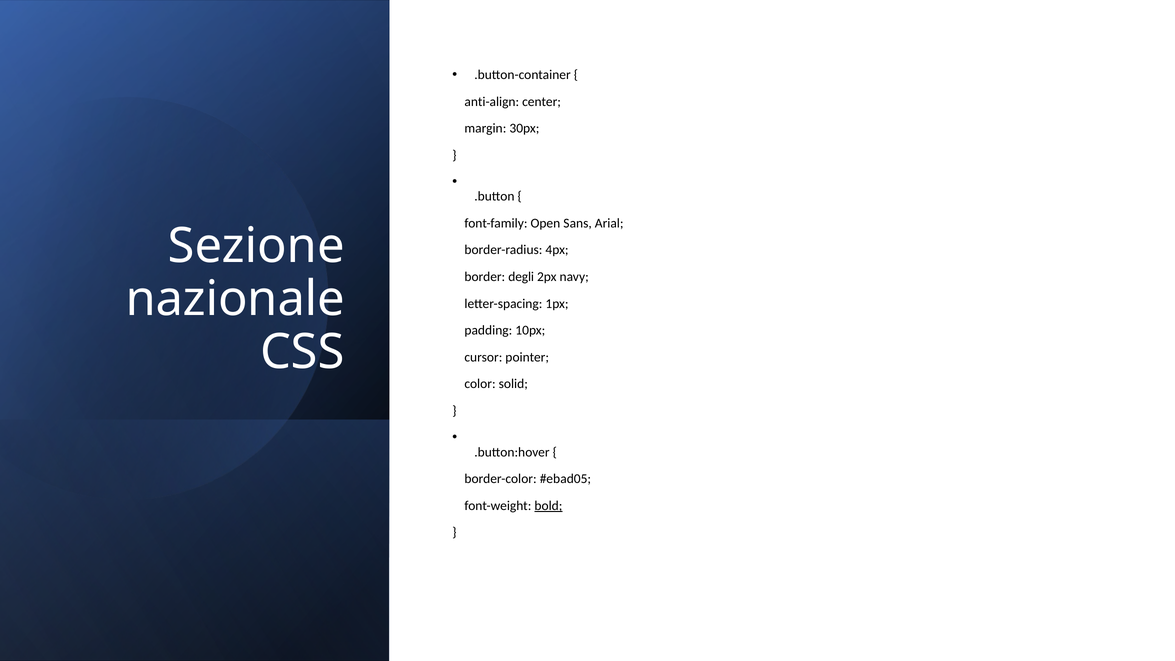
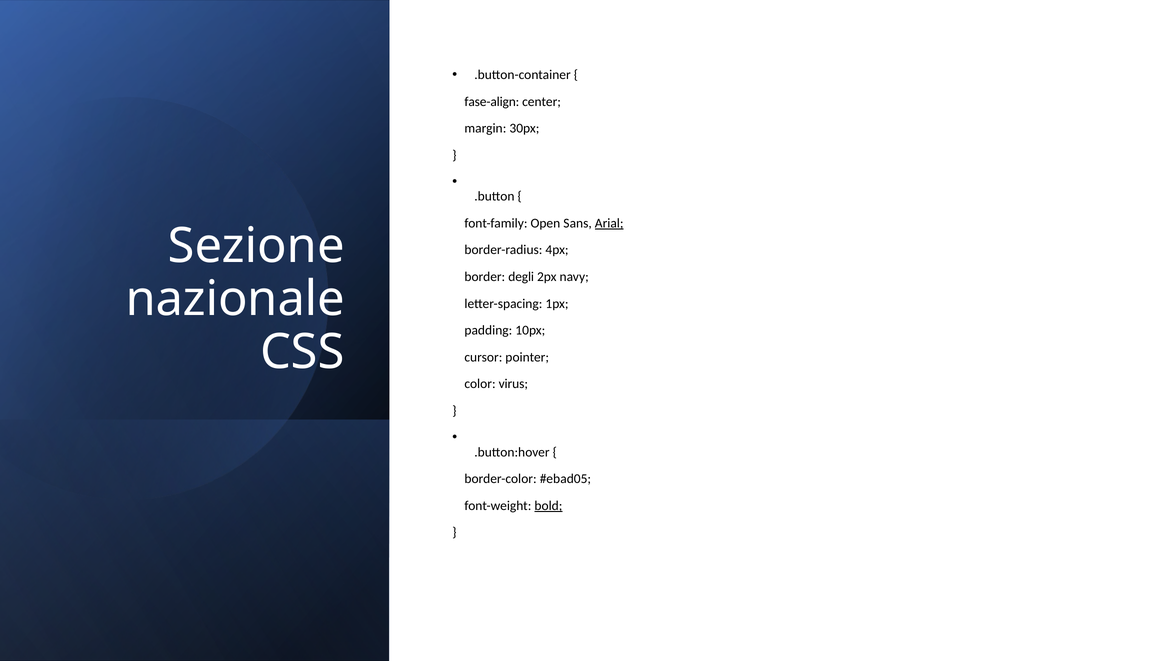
anti-align: anti-align -> fase-align
Arial underline: none -> present
solid: solid -> virus
